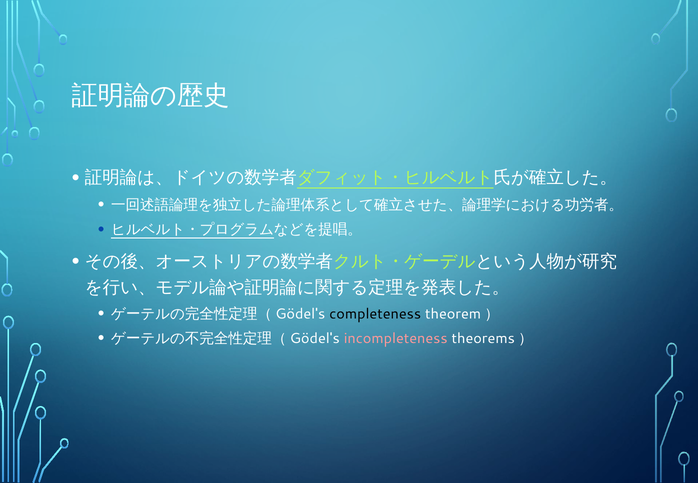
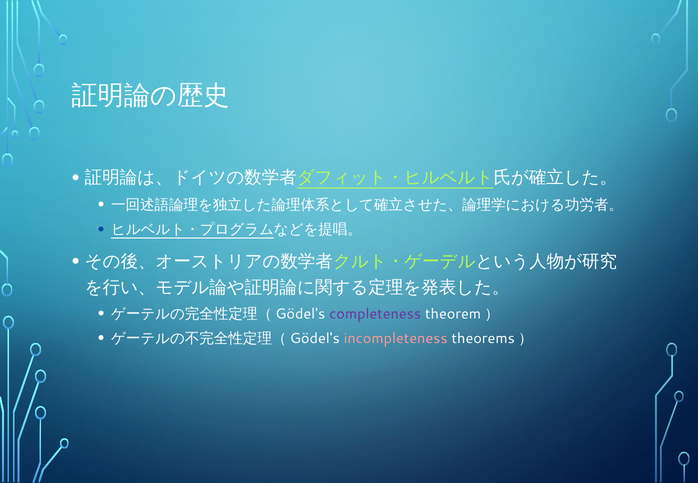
completeness colour: black -> purple
